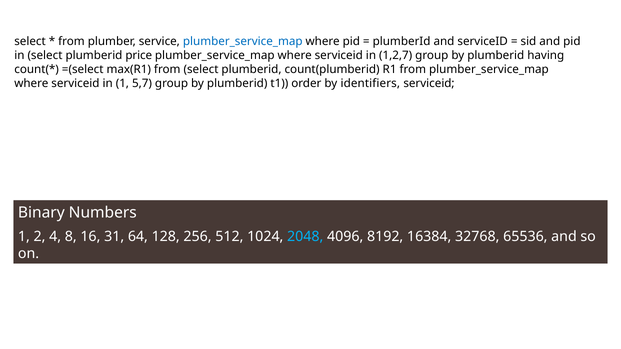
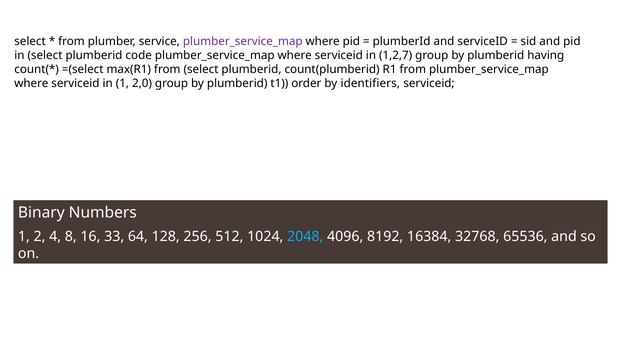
plumber_service_map at (243, 42) colour: blue -> purple
price: price -> code
5,7: 5,7 -> 2,0
31: 31 -> 33
